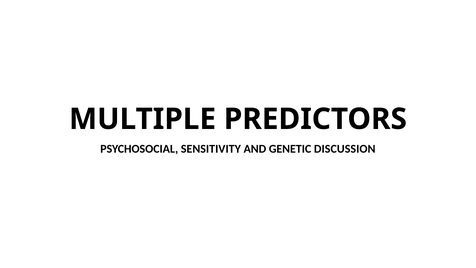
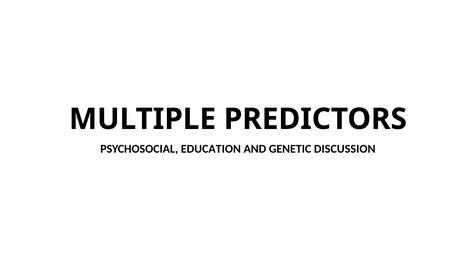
SENSITIVITY: SENSITIVITY -> EDUCATION
